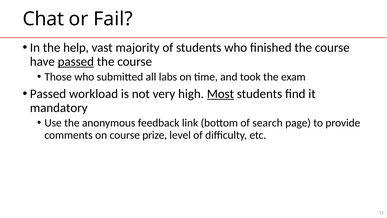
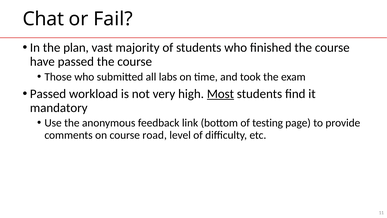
help: help -> plan
passed at (76, 62) underline: present -> none
search: search -> testing
prize: prize -> road
